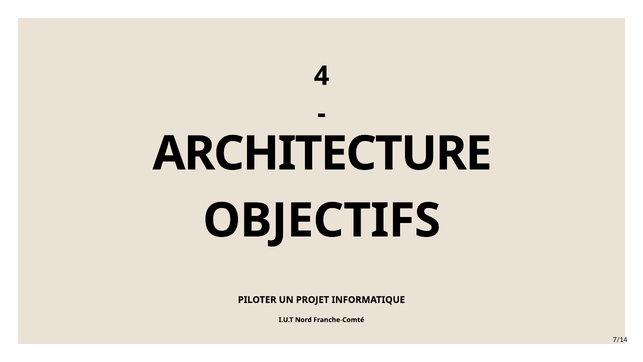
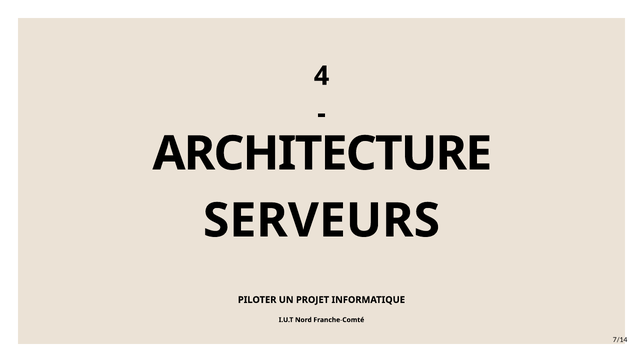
OBJECTIFS: OBJECTIFS -> SERVEURS
